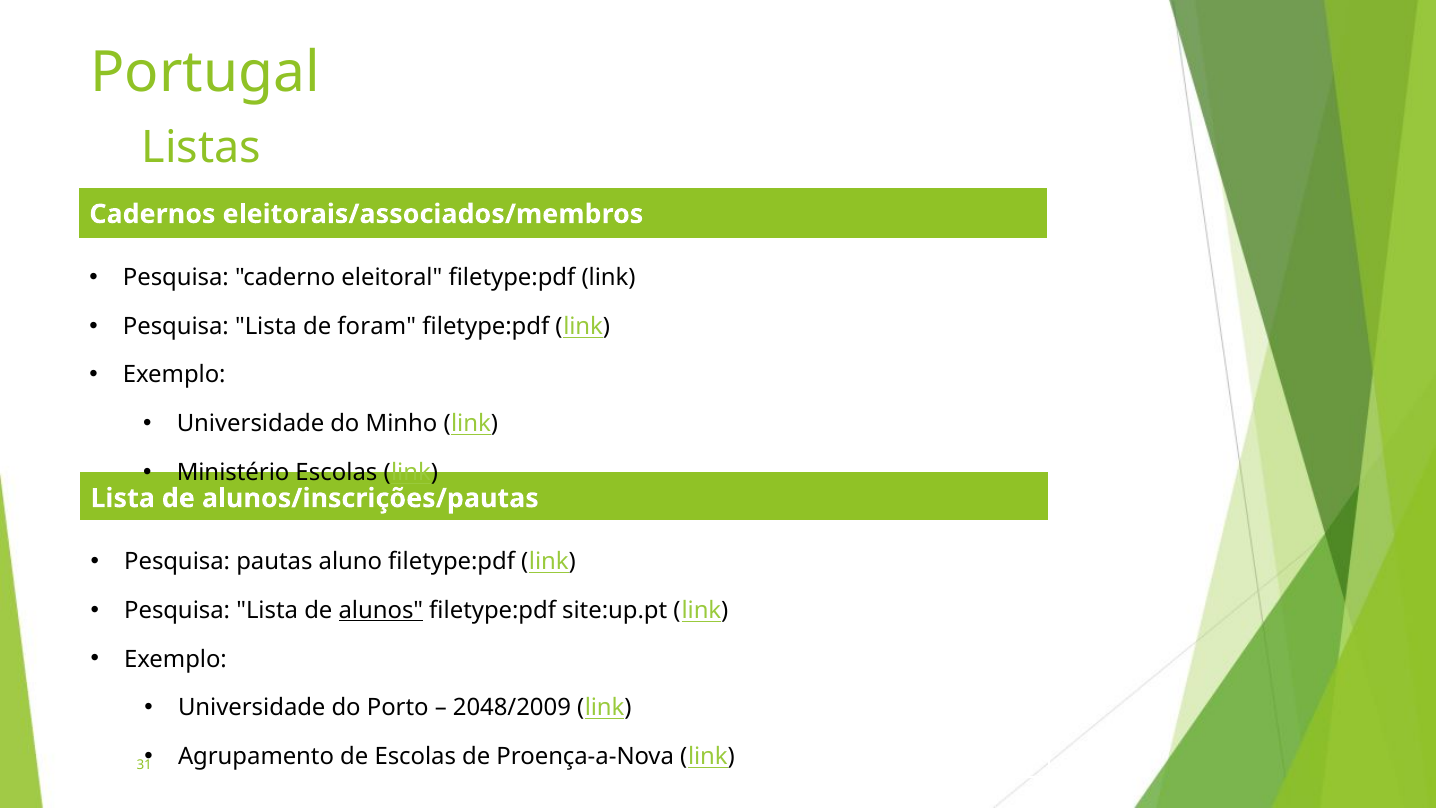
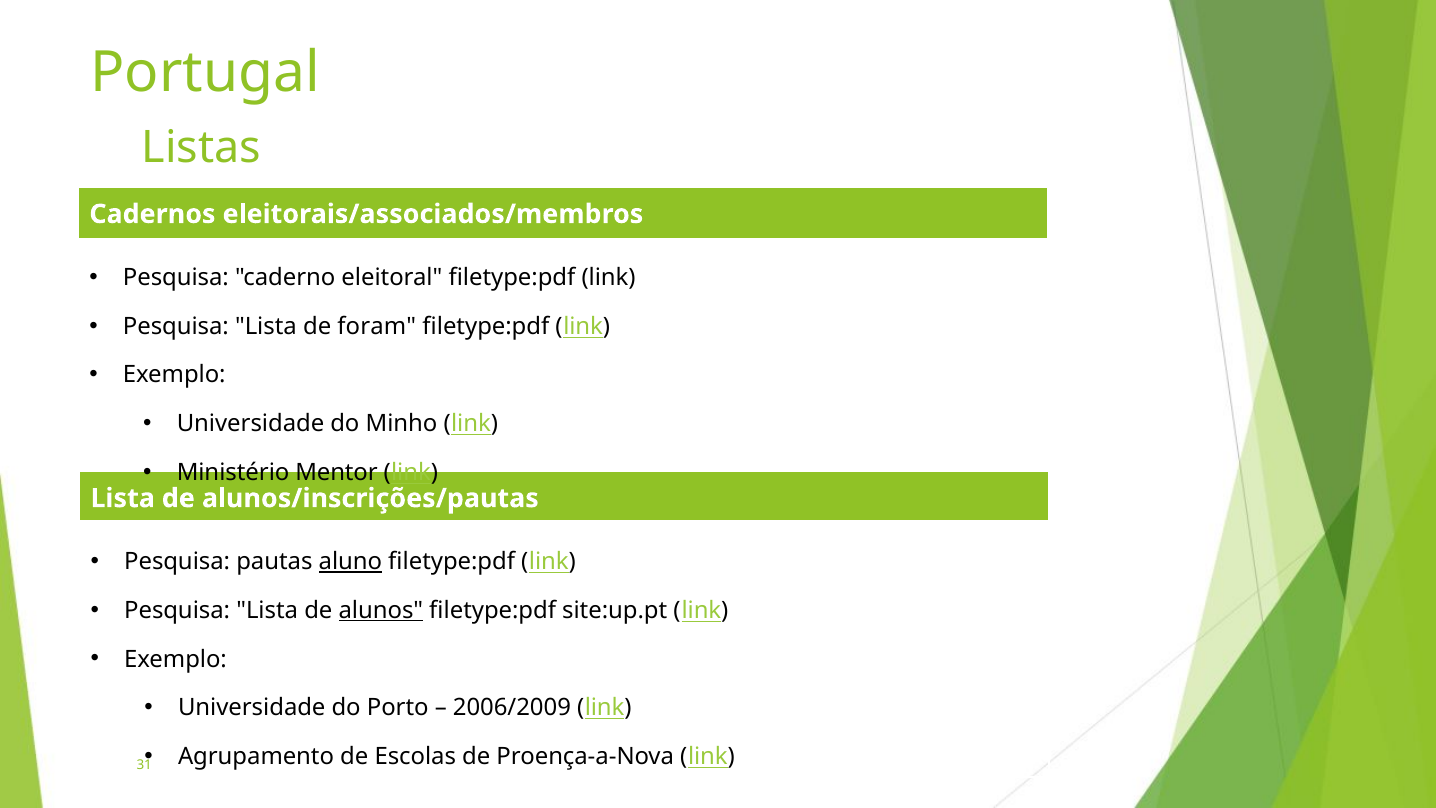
Ministério Escolas: Escolas -> Mentor
aluno underline: none -> present
2048/2009: 2048/2009 -> 2006/2009
